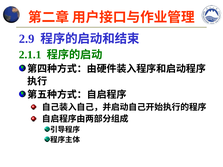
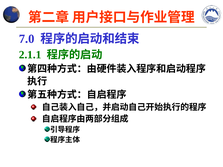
2.9: 2.9 -> 7.0
